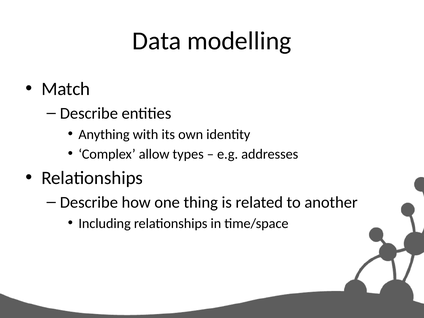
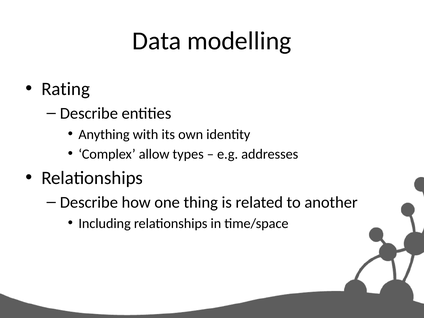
Match: Match -> Rating
